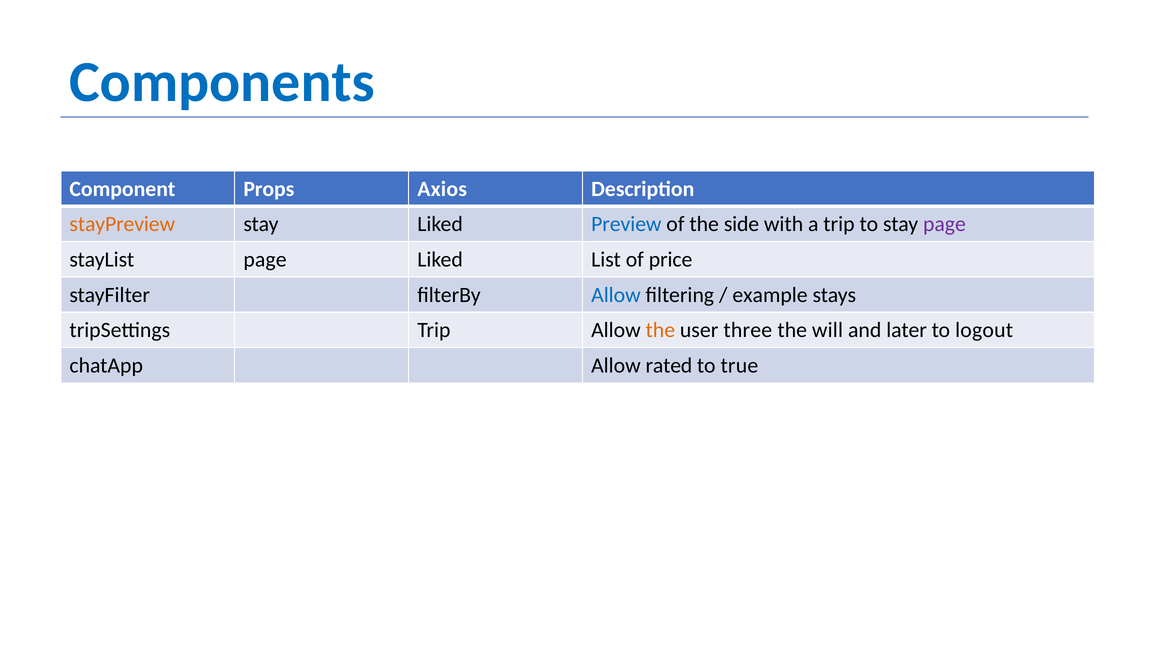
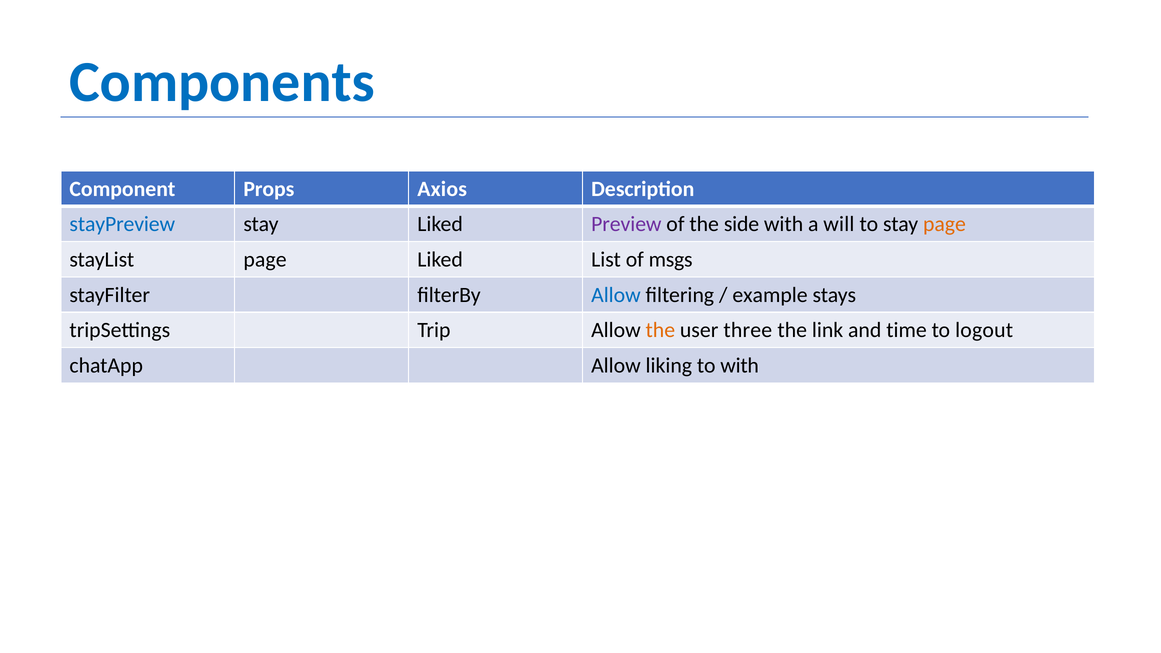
stayPreview colour: orange -> blue
Preview colour: blue -> purple
a trip: trip -> will
page at (944, 224) colour: purple -> orange
price: price -> msgs
will: will -> link
later: later -> time
rated: rated -> liking
to true: true -> with
